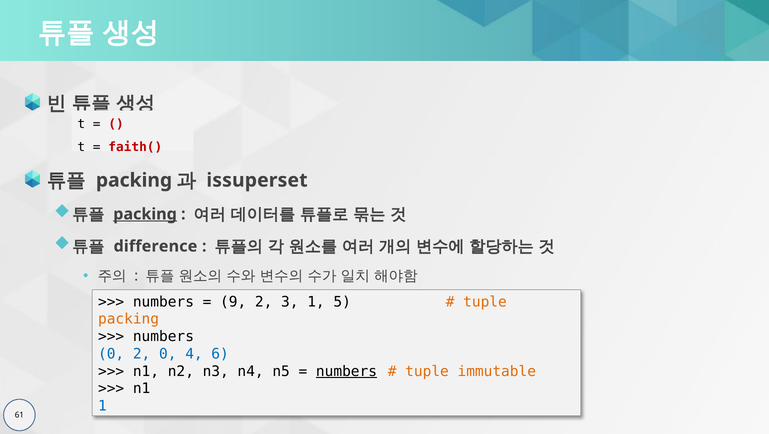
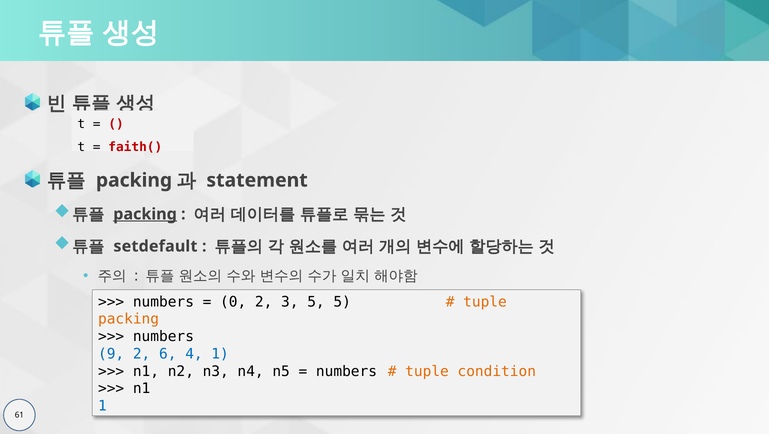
issuperset: issuperset -> statement
difference: difference -> setdefault
9: 9 -> 0
3 1: 1 -> 5
0 at (111, 354): 0 -> 9
2 0: 0 -> 6
4 6: 6 -> 1
numbers at (346, 372) underline: present -> none
immutable: immutable -> condition
